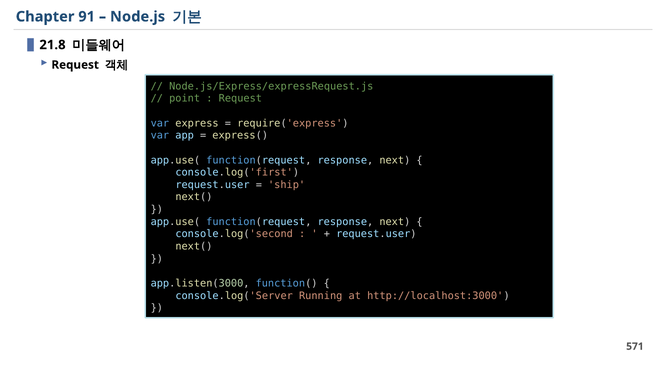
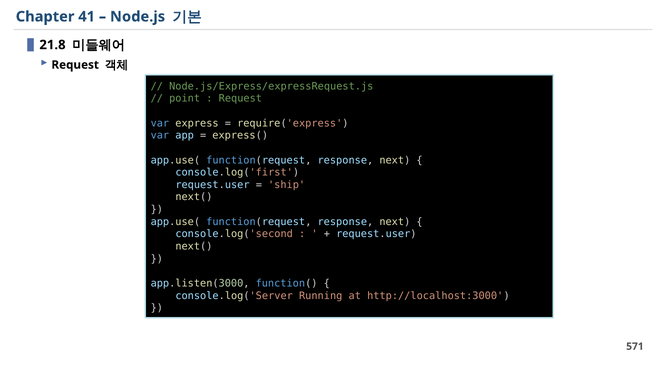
91: 91 -> 41
